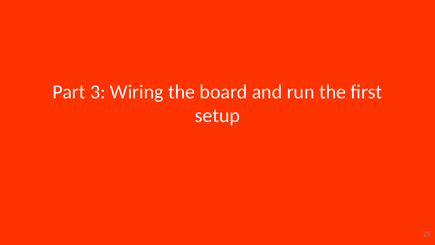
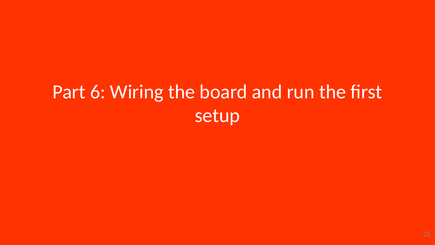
3: 3 -> 6
